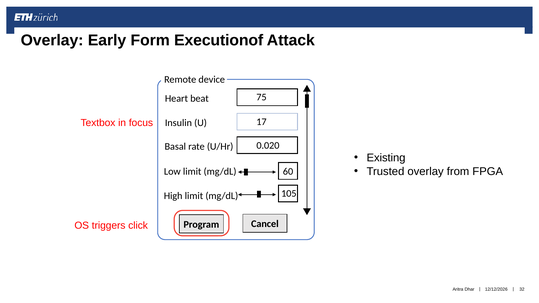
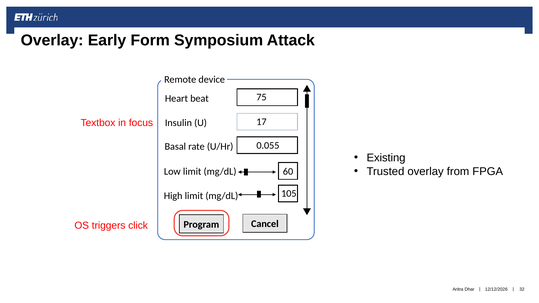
Executionof: Executionof -> Symposium
0.020: 0.020 -> 0.055
